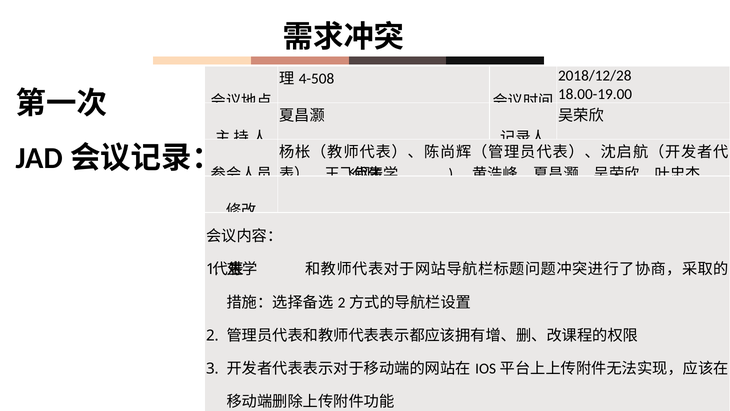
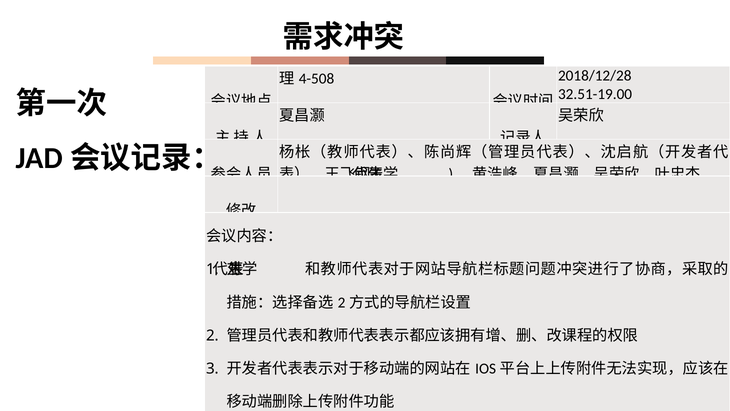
18.00-19.00: 18.00-19.00 -> 32.51-19.00
